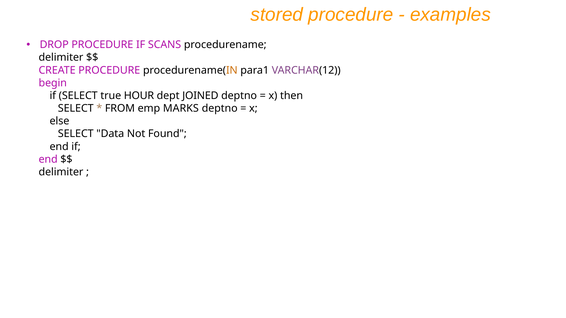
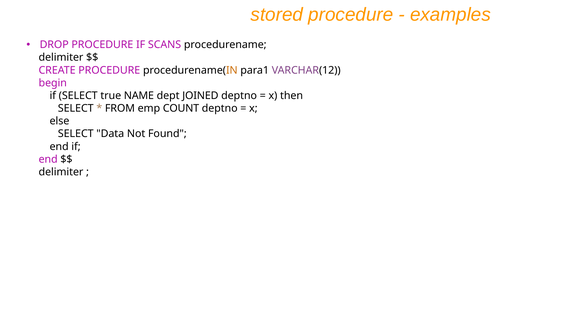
HOUR: HOUR -> NAME
MARKS: MARKS -> COUNT
